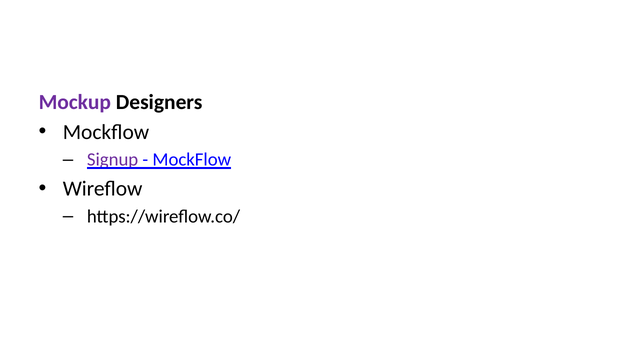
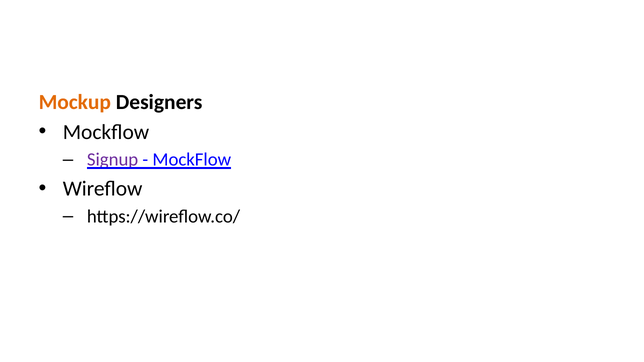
Mockup colour: purple -> orange
